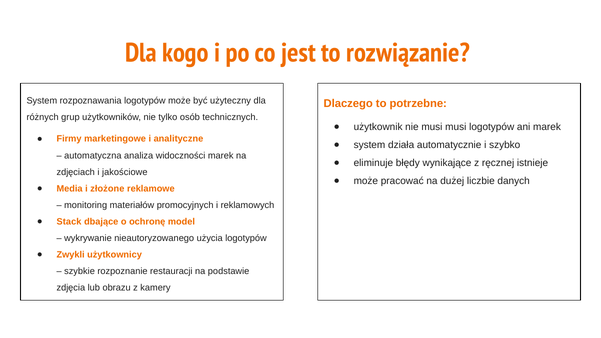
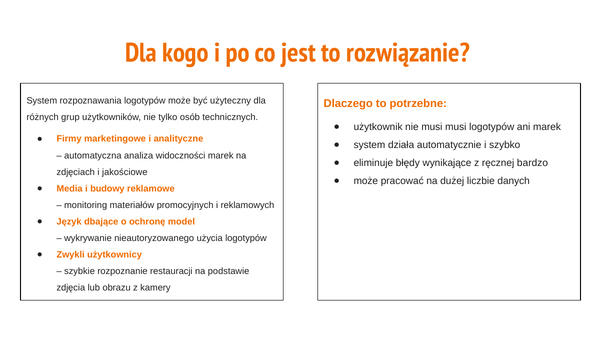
istnieje: istnieje -> bardzo
złożone: złożone -> budowy
Stack: Stack -> Język
